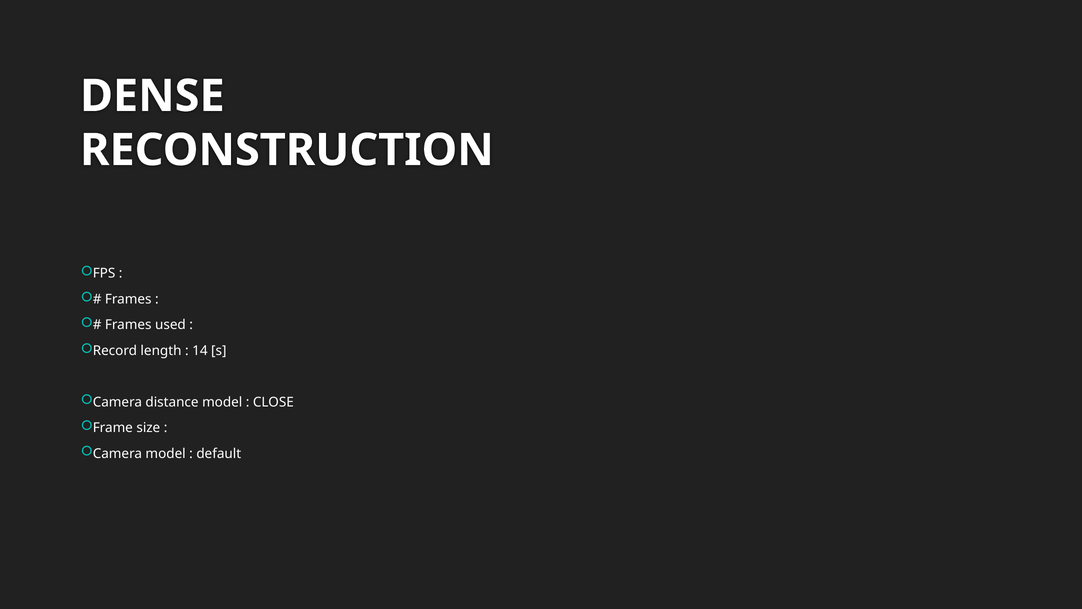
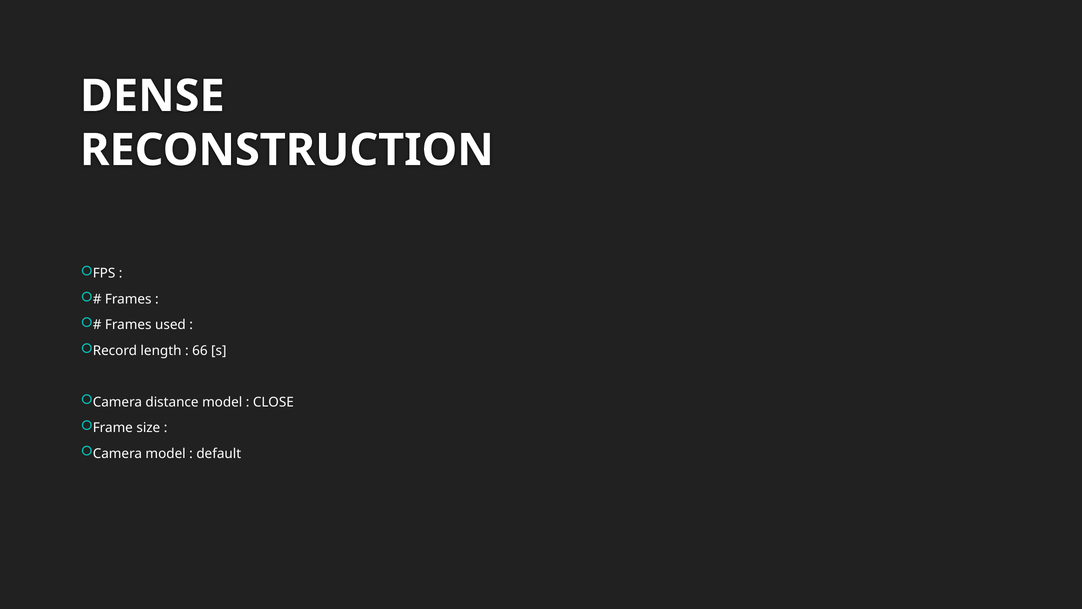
14: 14 -> 66
